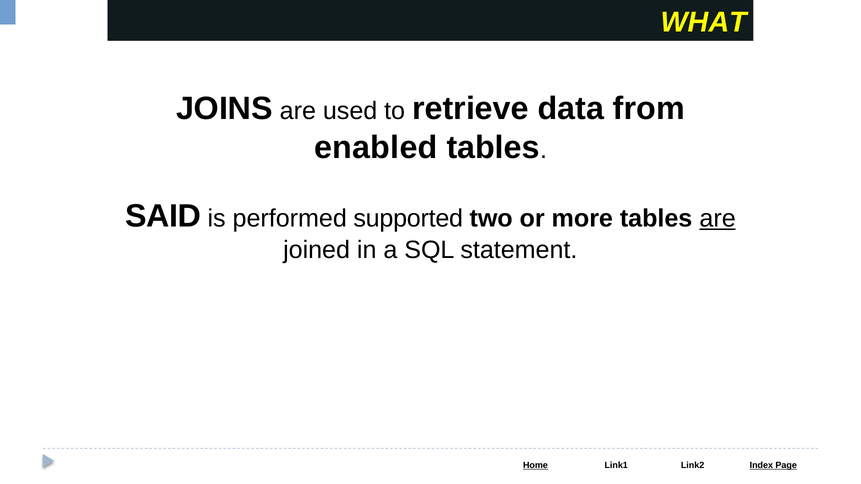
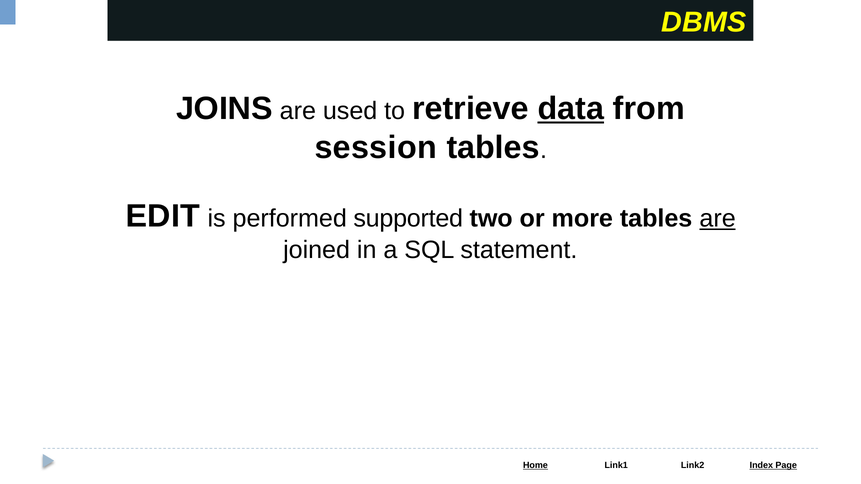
WHAT: WHAT -> DBMS
data underline: none -> present
enabled: enabled -> session
SAID: SAID -> EDIT
